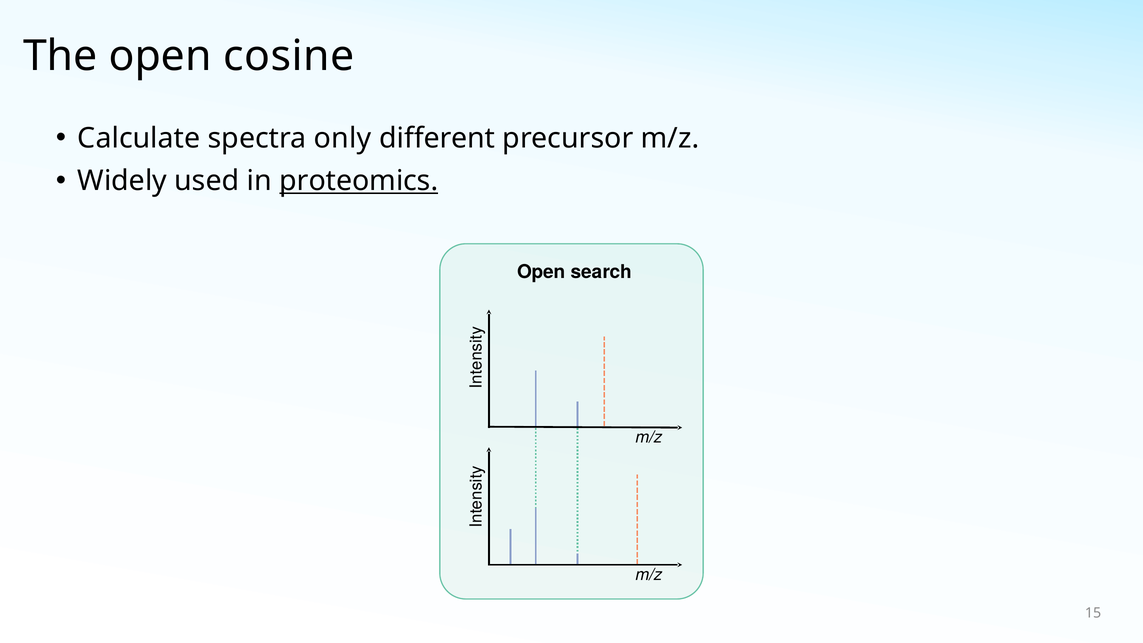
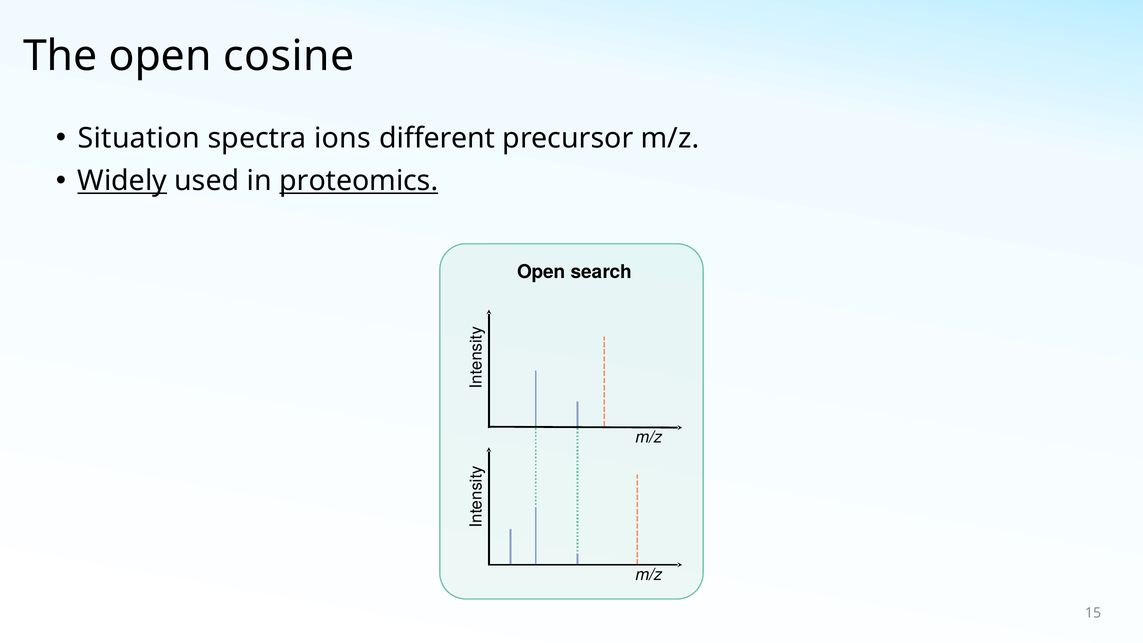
Calculate: Calculate -> Situation
only: only -> ions
Widely underline: none -> present
